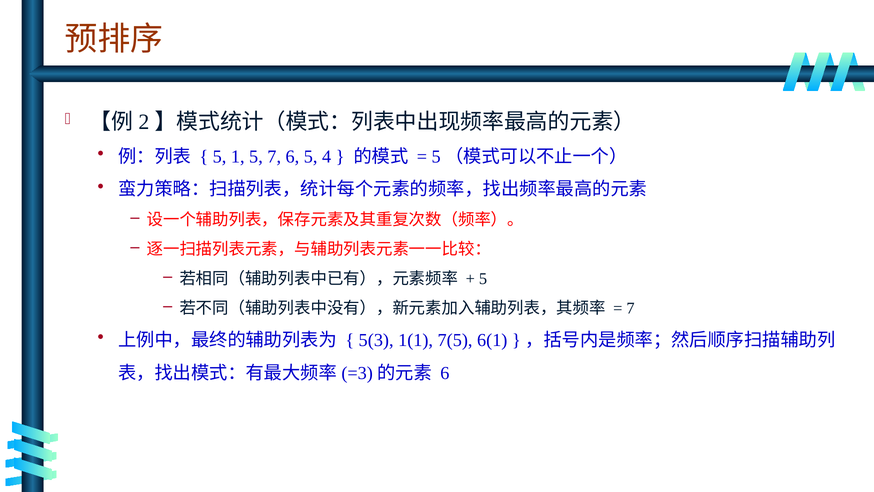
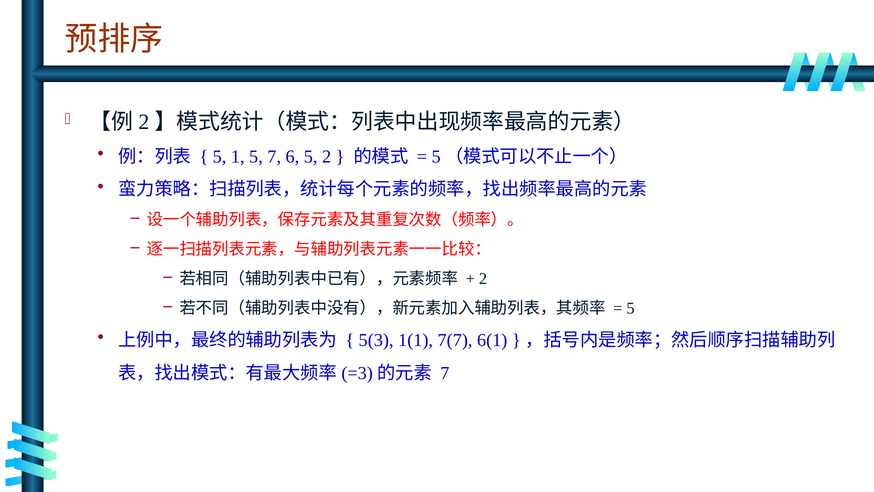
5 4: 4 -> 2
5 at (483, 279): 5 -> 2
7 at (631, 308): 7 -> 5
7(5: 7(5 -> 7(7
6 at (445, 373): 6 -> 7
